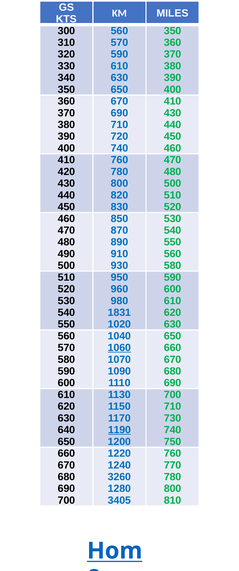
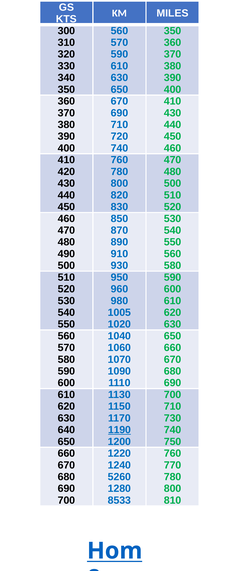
1831: 1831 -> 1005
1060 underline: present -> none
3260: 3260 -> 5260
3405: 3405 -> 8533
